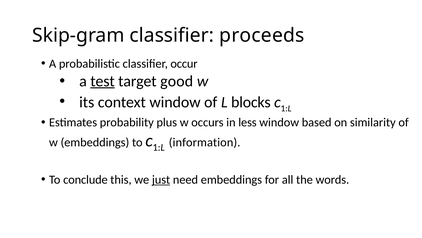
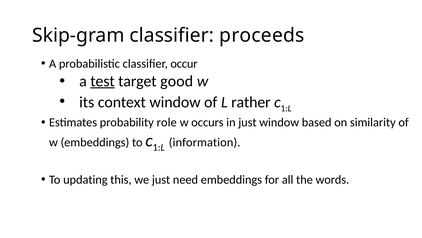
blocks: blocks -> rather
plus: plus -> role
in less: less -> just
conclude: conclude -> updating
just at (161, 179) underline: present -> none
